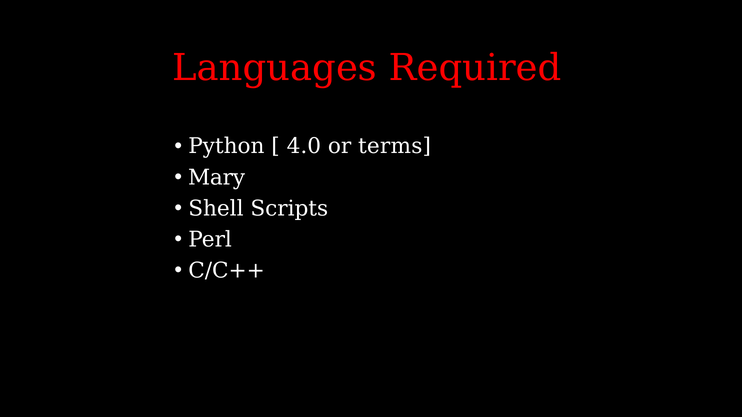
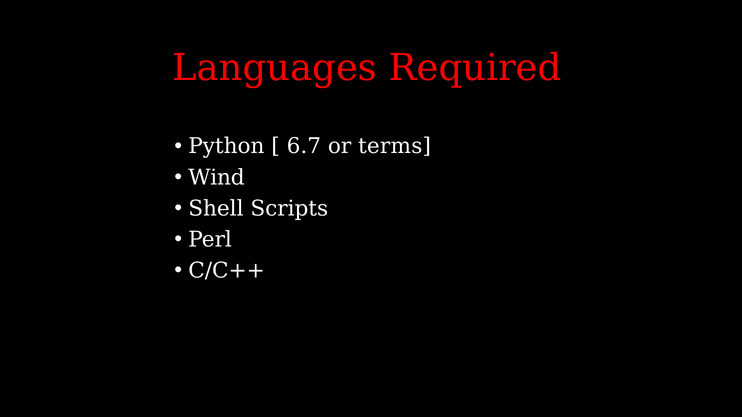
4.0: 4.0 -> 6.7
Mary: Mary -> Wind
